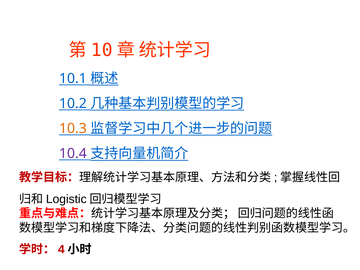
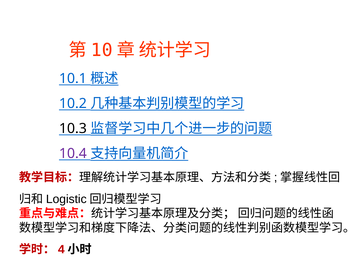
10.3 colour: orange -> black
